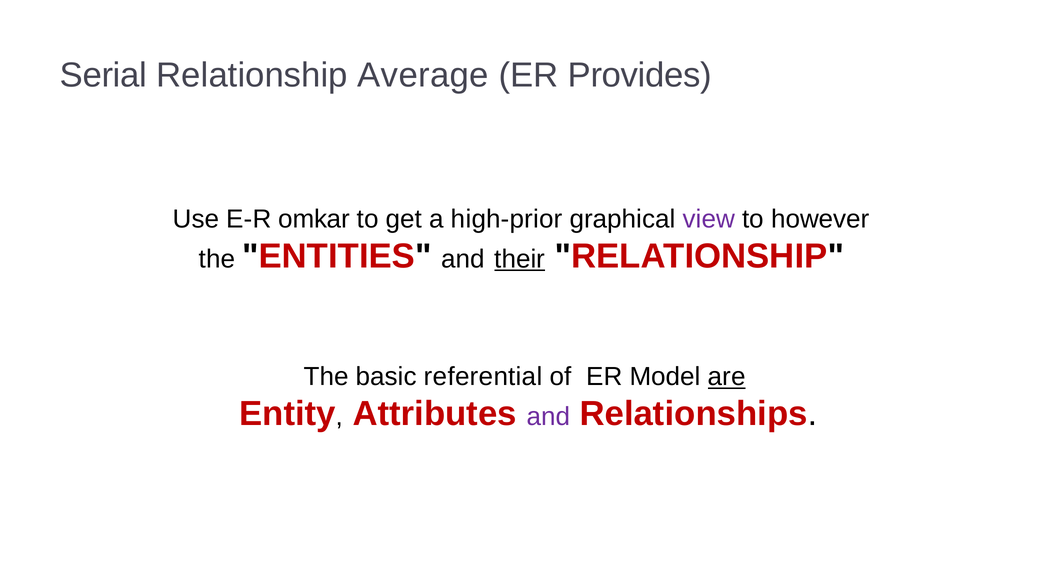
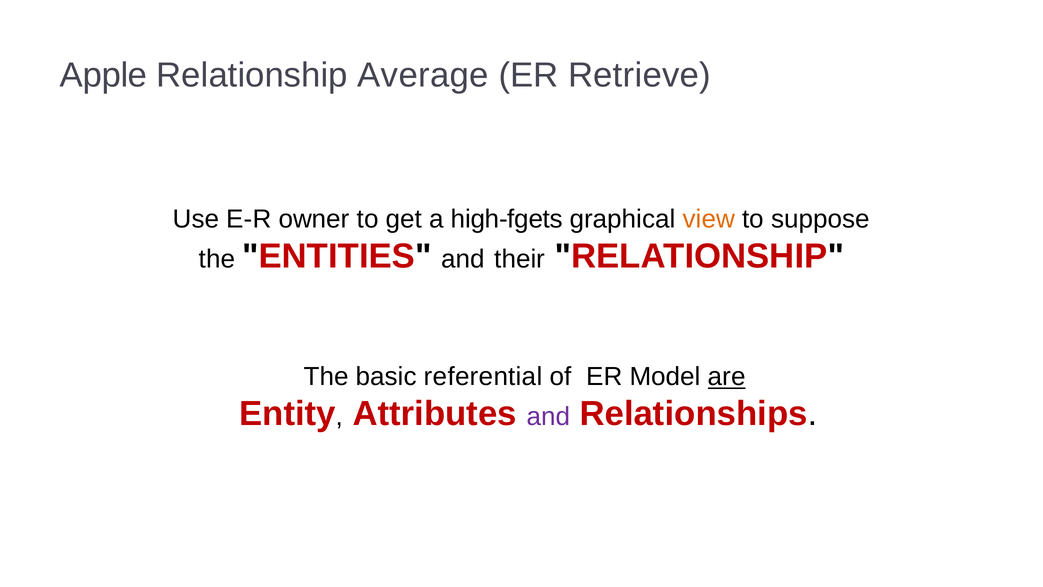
Serial: Serial -> Apple
Provides: Provides -> Retrieve
omkar: omkar -> owner
high-prior: high-prior -> high-fgets
view colour: purple -> orange
however: however -> suppose
their underline: present -> none
